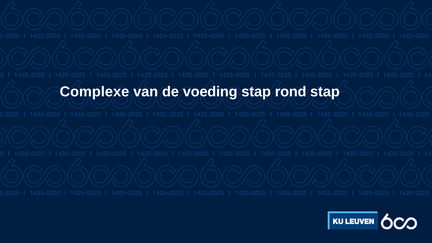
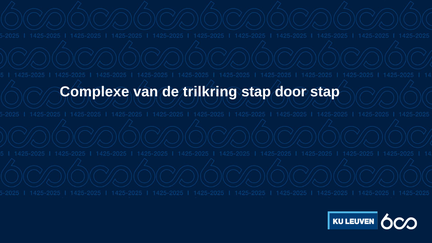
voeding: voeding -> trilkring
rond: rond -> door
